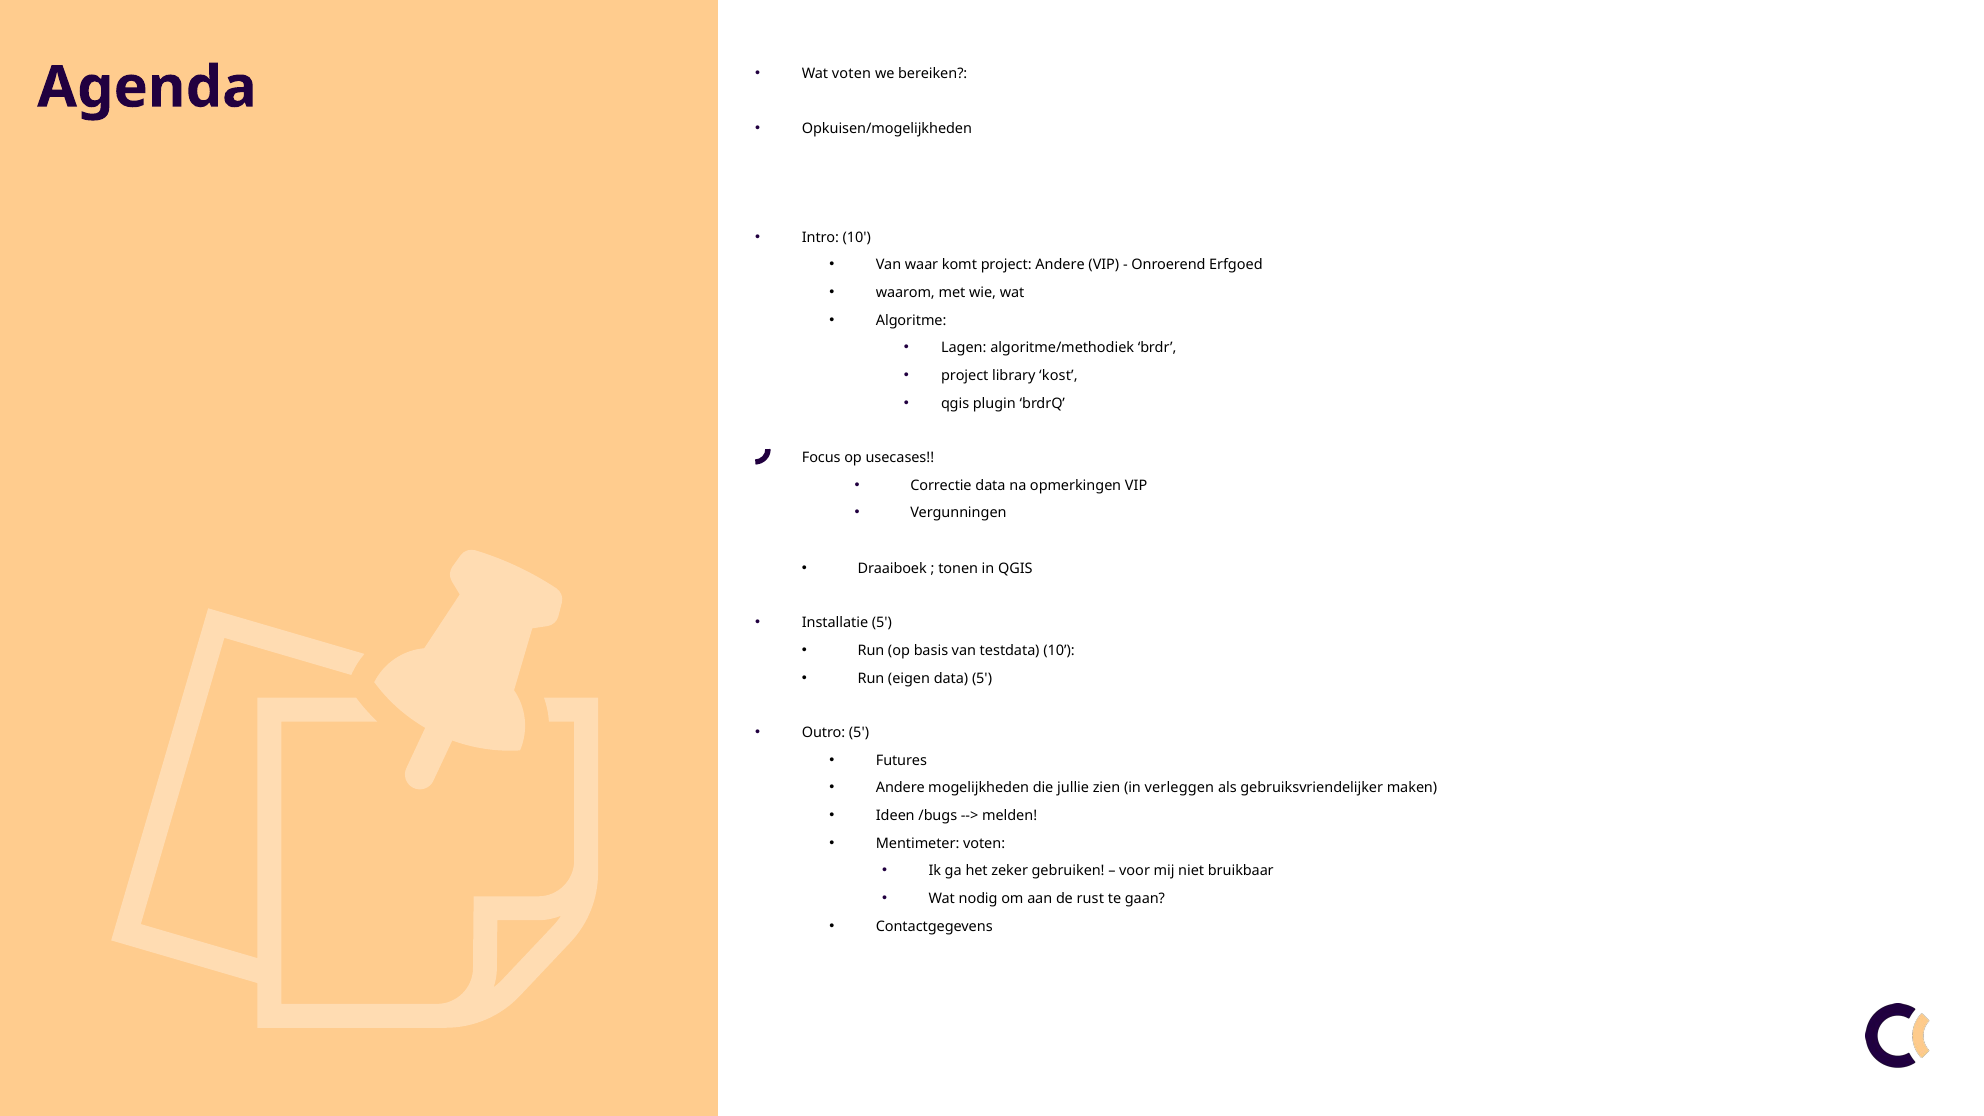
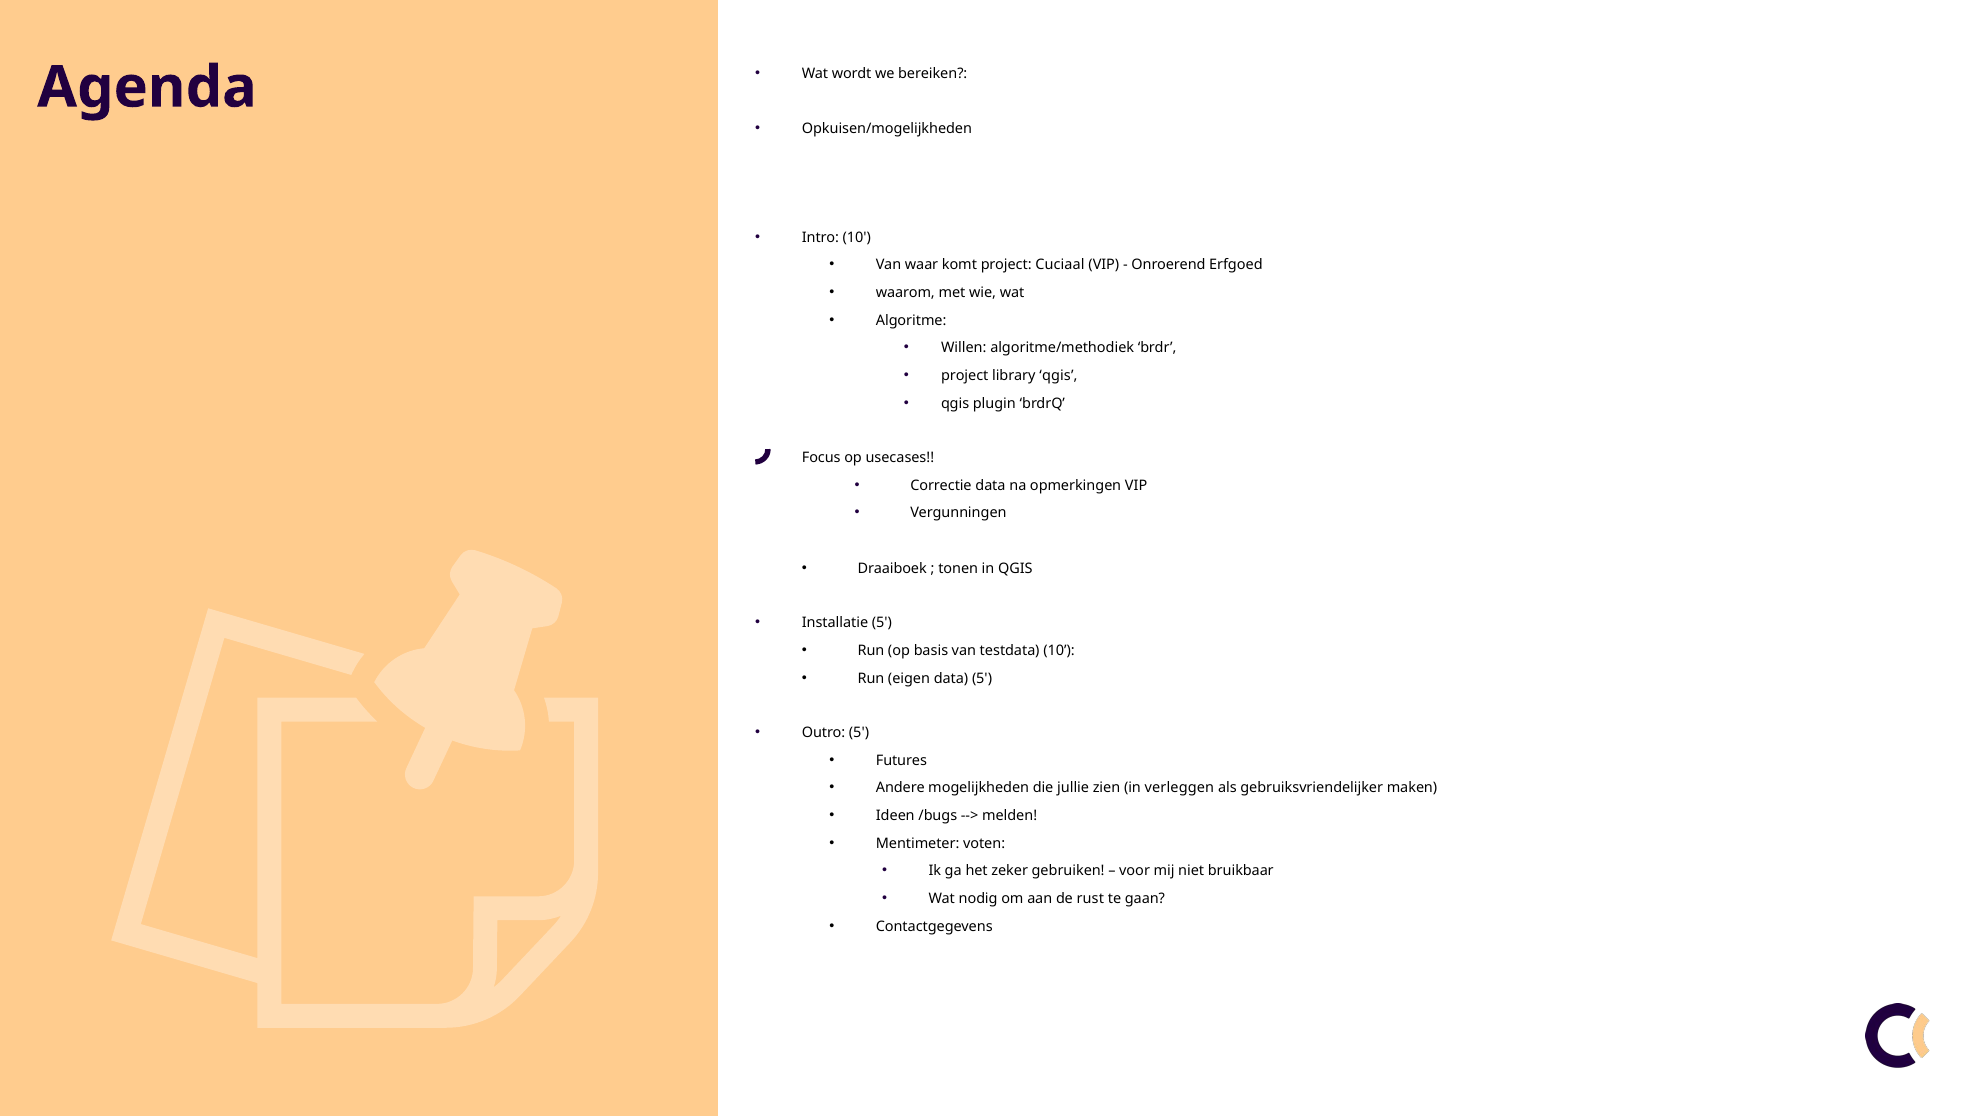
Wat voten: voten -> wordt
project Andere: Andere -> Cuciaal
Lagen: Lagen -> Willen
library kost: kost -> qgis
